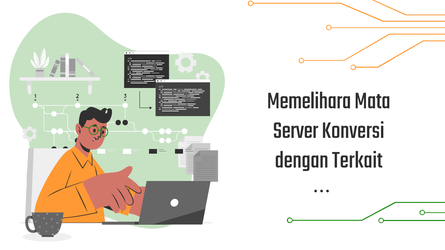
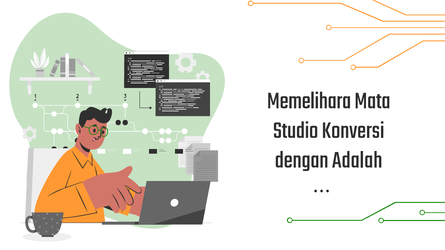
Server: Server -> Studio
Terkait: Terkait -> Adalah
